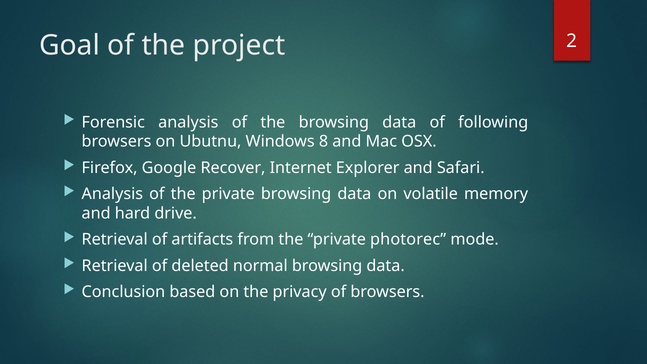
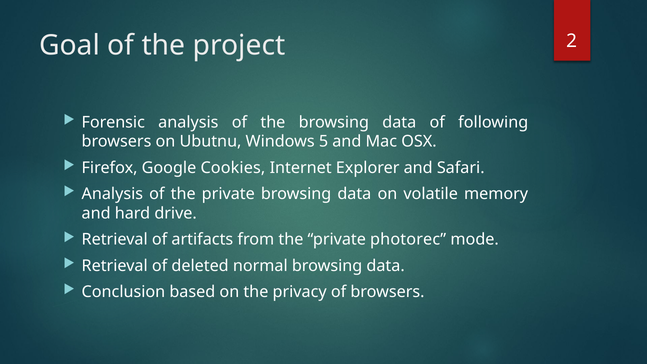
8: 8 -> 5
Recover: Recover -> Cookies
